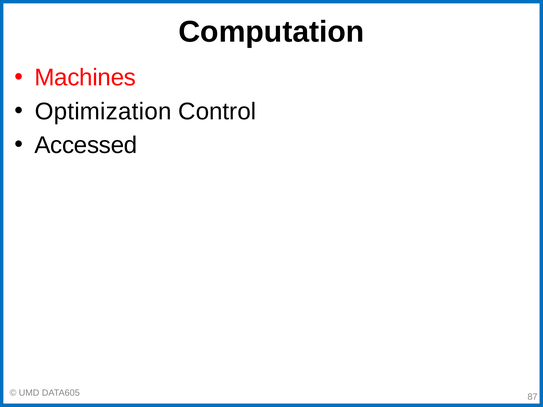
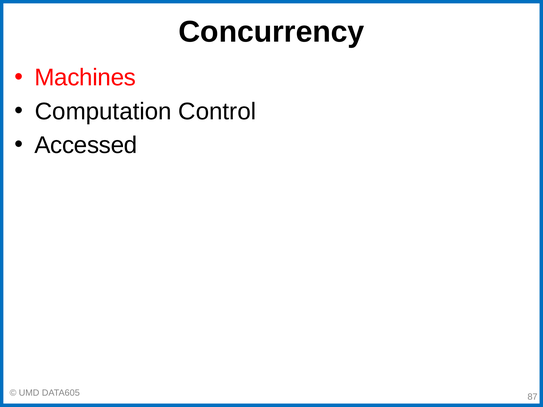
Computation: Computation -> Concurrency
Optimization: Optimization -> Computation
